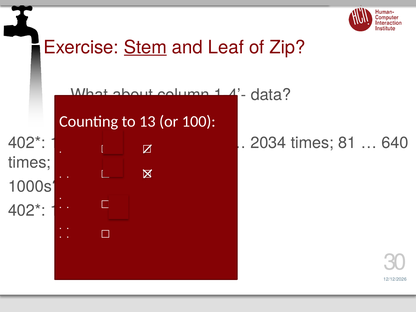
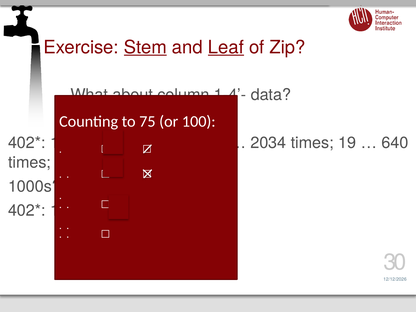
Leaf underline: none -> present
13: 13 -> 75
81: 81 -> 19
